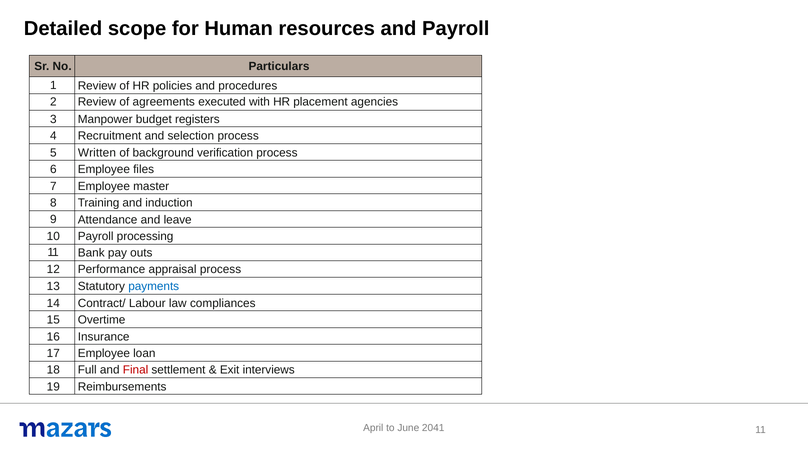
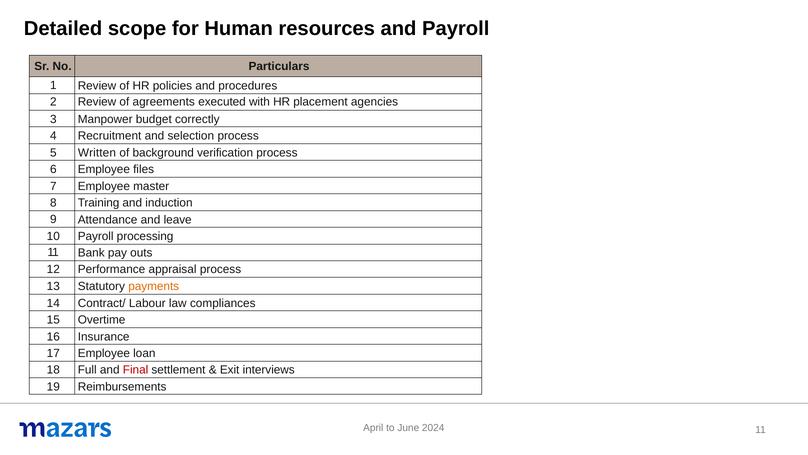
registers: registers -> correctly
payments colour: blue -> orange
2041: 2041 -> 2024
